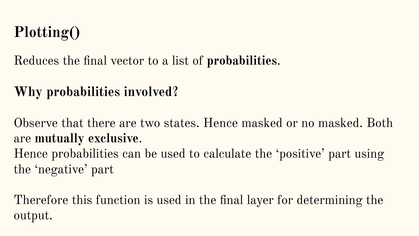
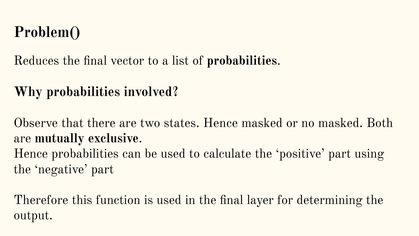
Plotting(: Plotting( -> Problem(
